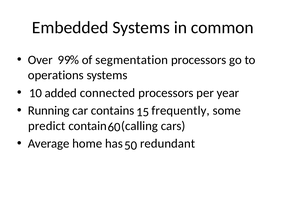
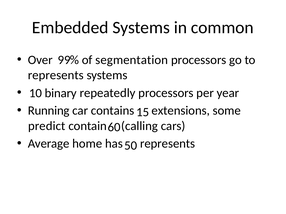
operations at (56, 75): operations -> represents
connected: connected -> repeatedly
added: added -> binary
frequently: frequently -> extensions
has redundant: redundant -> represents
